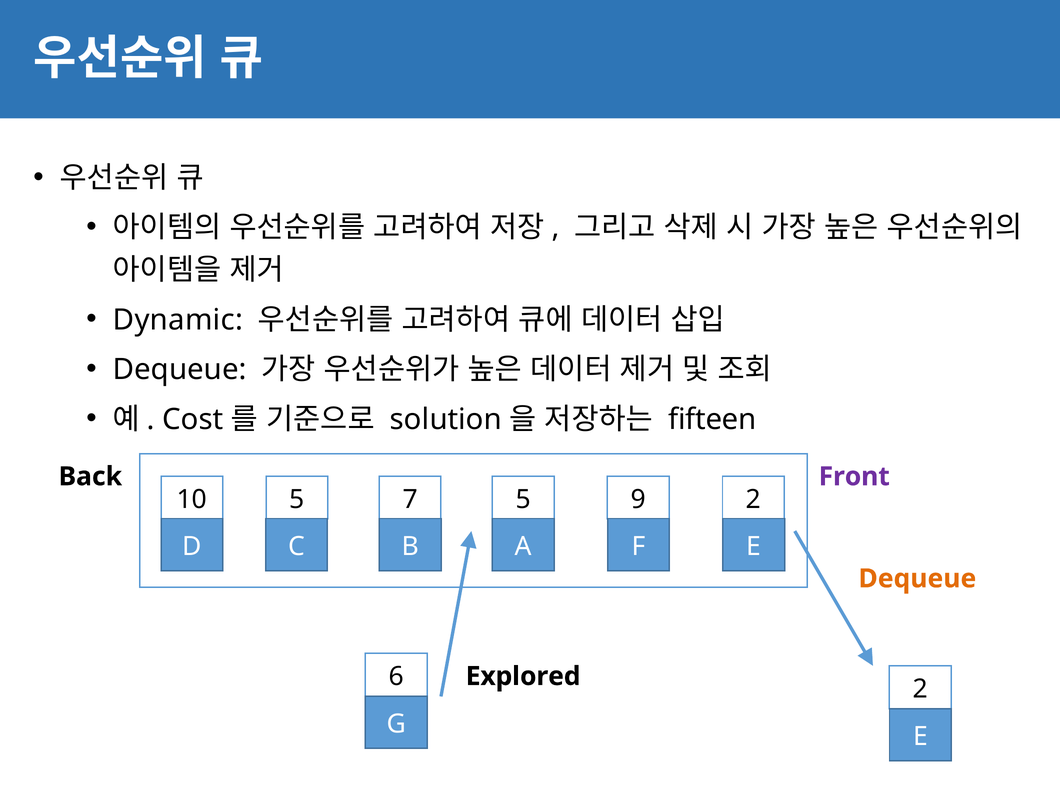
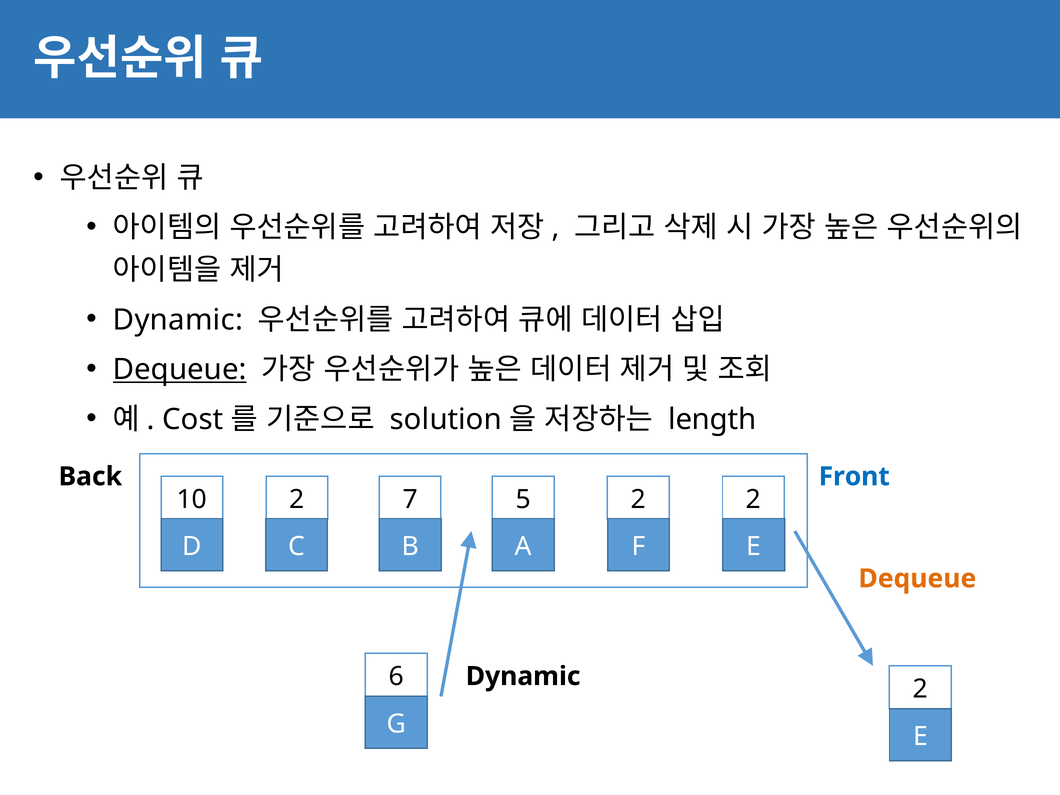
Dequeue at (180, 370) underline: none -> present
fifteen: fifteen -> length
Front colour: purple -> blue
10 5: 5 -> 2
5 9: 9 -> 2
6 Explored: Explored -> Dynamic
